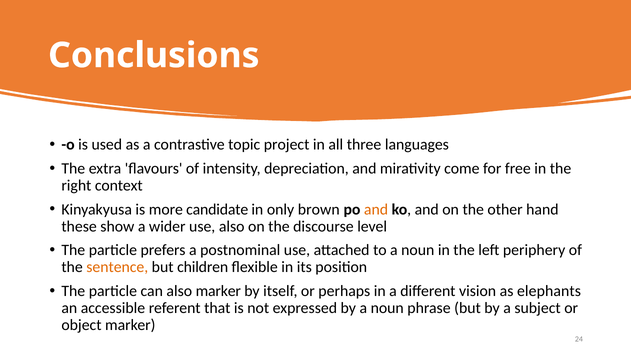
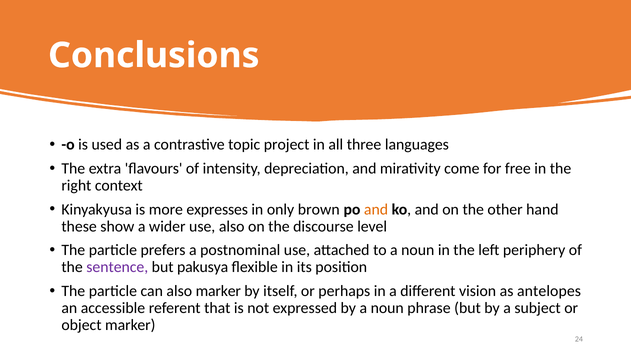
candidate: candidate -> expresses
sentence colour: orange -> purple
children: children -> pakusya
elephants: elephants -> antelopes
